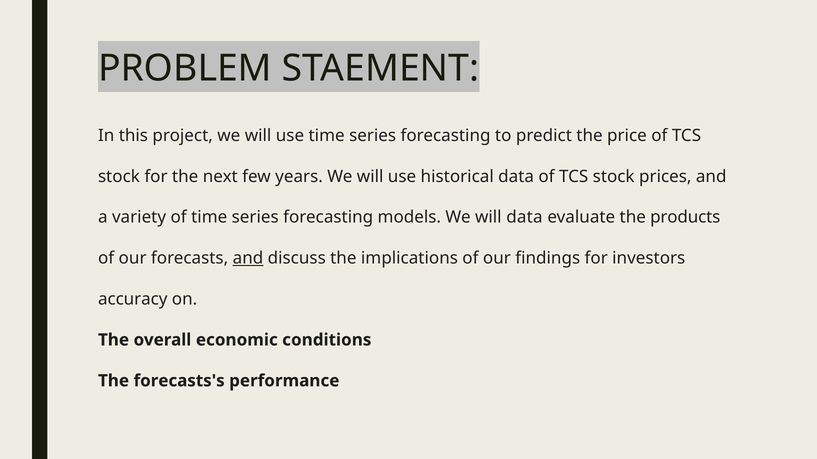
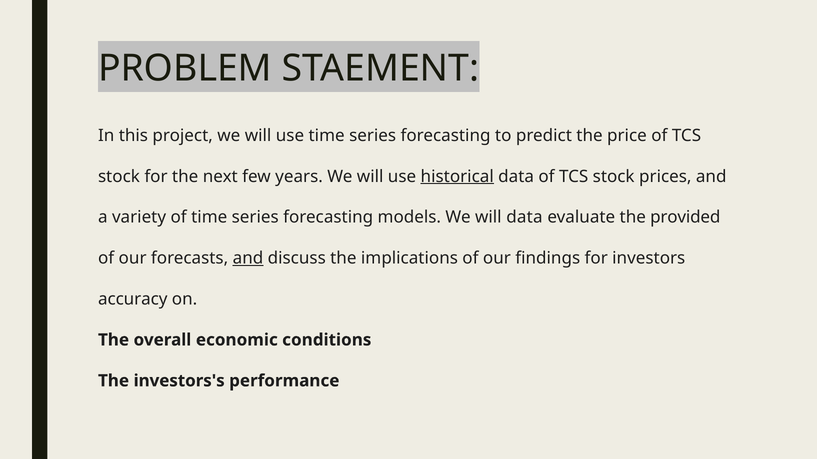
historical underline: none -> present
products: products -> provided
forecasts's: forecasts's -> investors's
